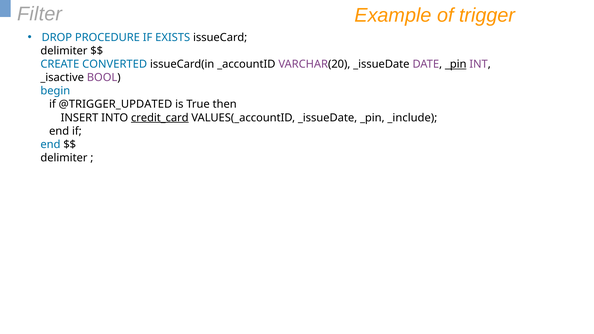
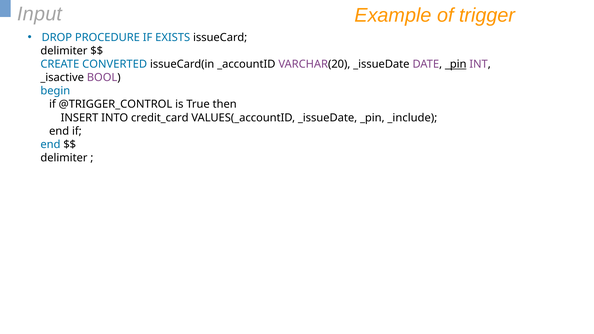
Filter: Filter -> Input
@TRIGGER_UPDATED: @TRIGGER_UPDATED -> @TRIGGER_CONTROL
credit_card underline: present -> none
